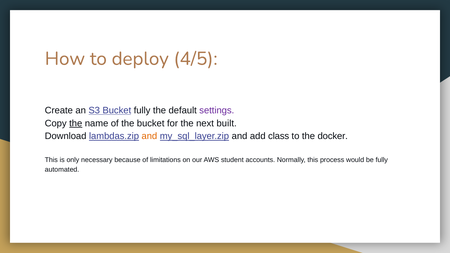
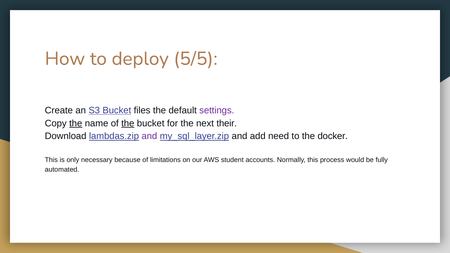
4/5: 4/5 -> 5/5
Bucket fully: fully -> files
the at (128, 123) underline: none -> present
built: built -> their
and at (149, 136) colour: orange -> purple
class: class -> need
